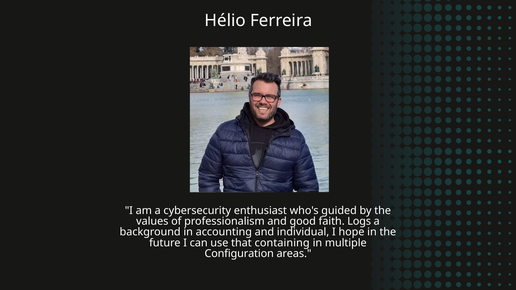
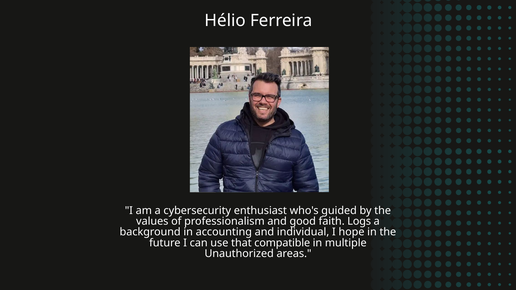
containing: containing -> compatible
Configuration: Configuration -> Unauthorized
